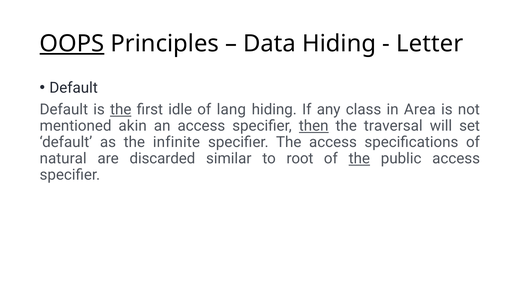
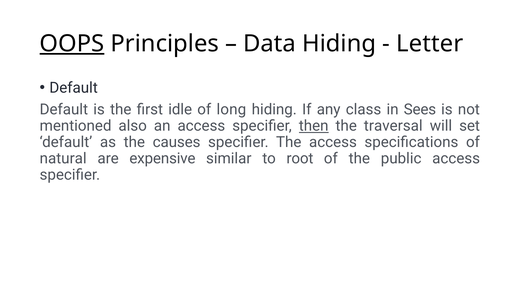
the at (121, 110) underline: present -> none
lang: lang -> long
Area: Area -> Sees
akin: akin -> also
infinite: infinite -> causes
discarded: discarded -> expensive
the at (359, 159) underline: present -> none
